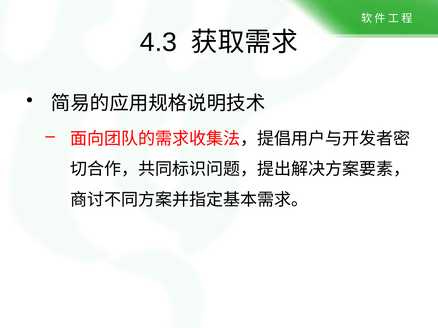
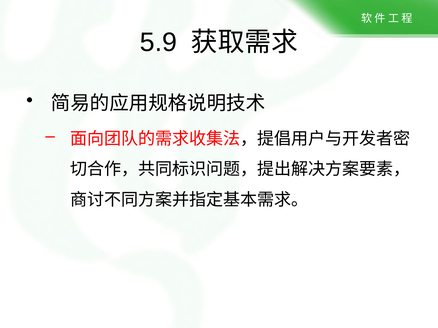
4.3: 4.3 -> 5.9
